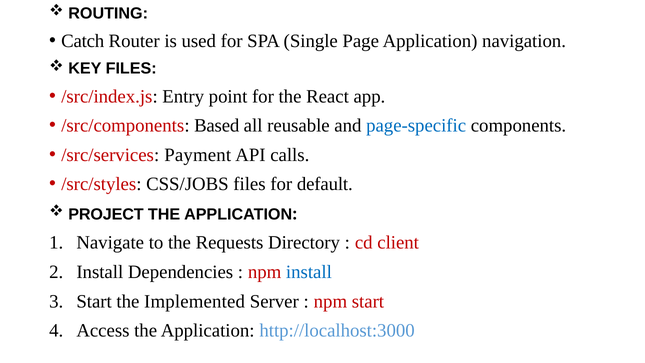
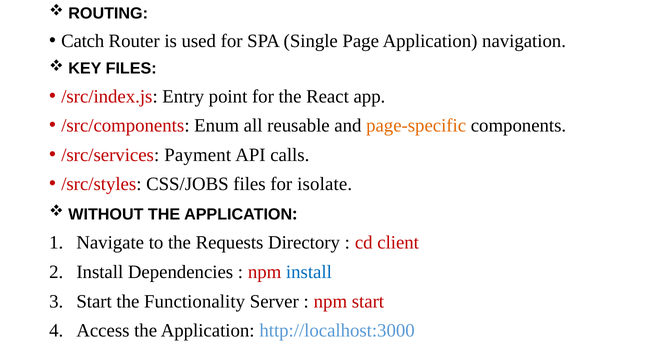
Based: Based -> Enum
page-specific colour: blue -> orange
default: default -> isolate
PROJECT: PROJECT -> WITHOUT
Implemented: Implemented -> Functionality
